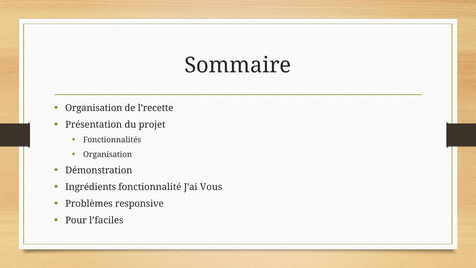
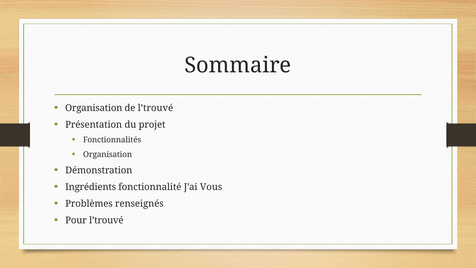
de l’recette: l’recette -> l’trouvé
responsive: responsive -> renseignés
Pour l’faciles: l’faciles -> l’trouvé
